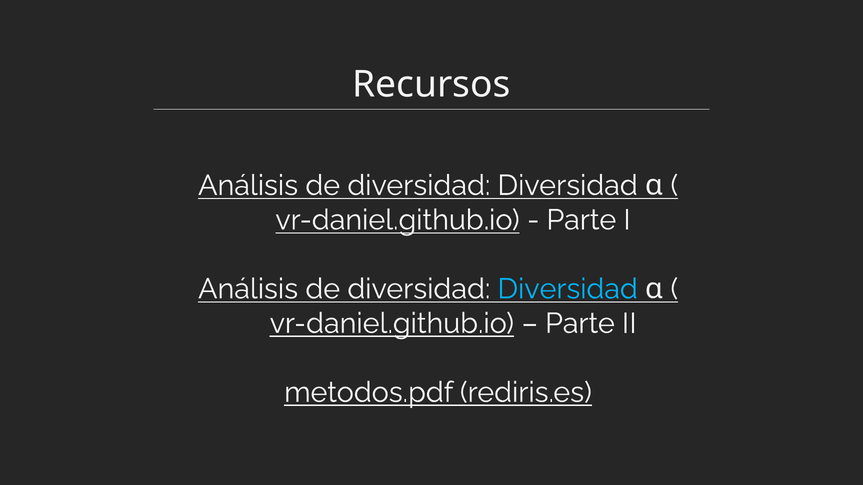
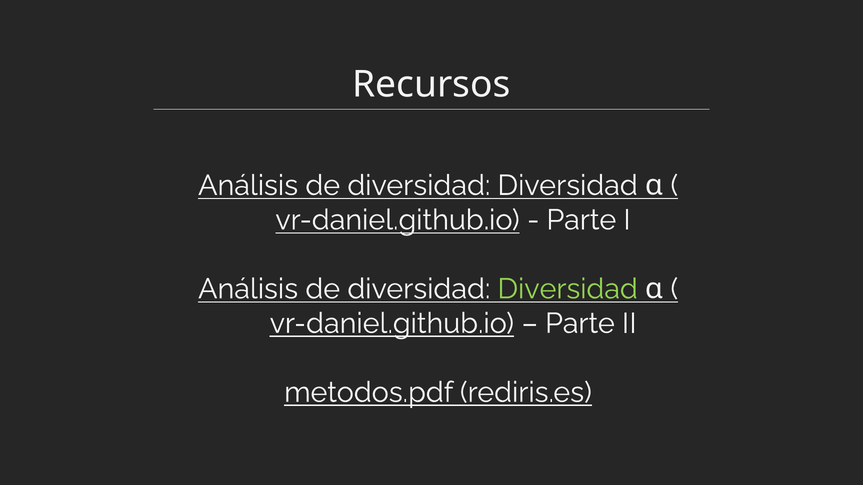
Diversidad at (568, 289) colour: light blue -> light green
